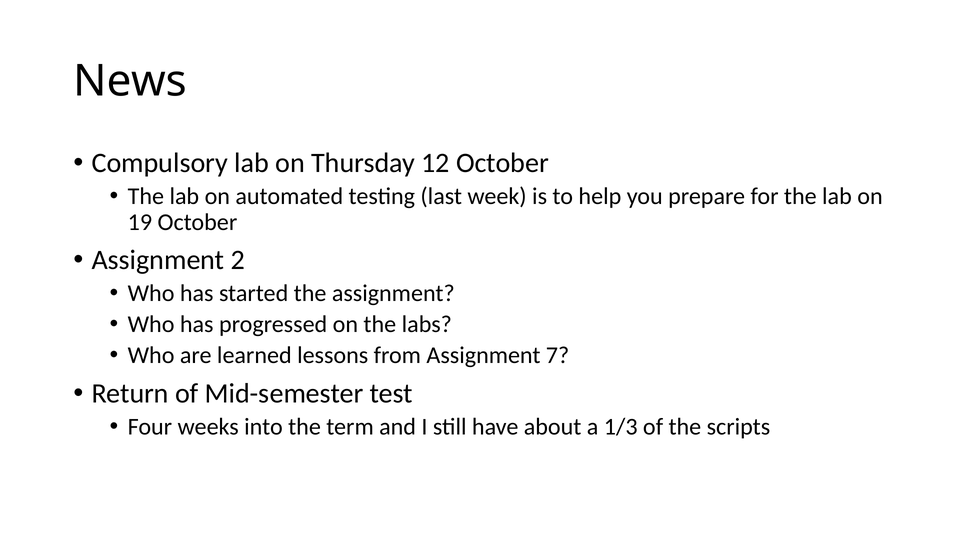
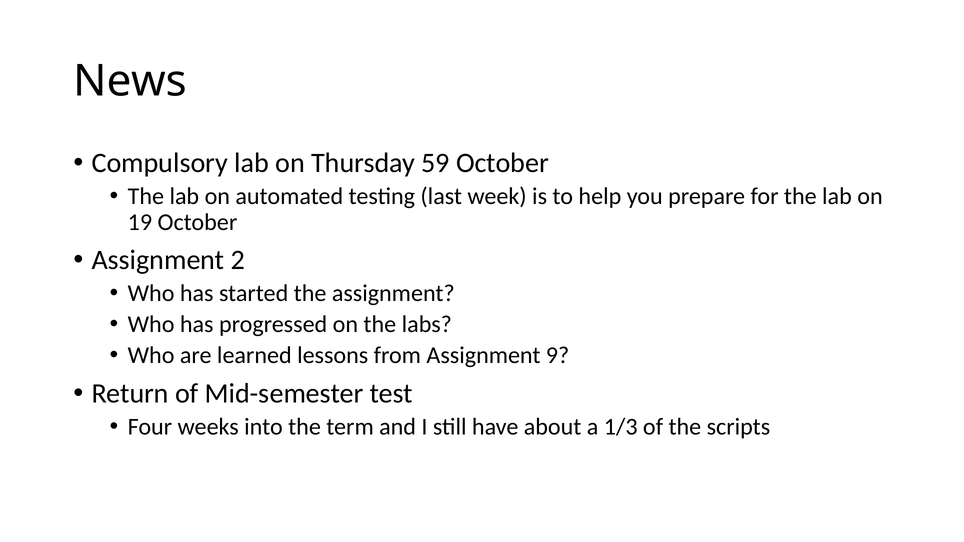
12: 12 -> 59
7: 7 -> 9
